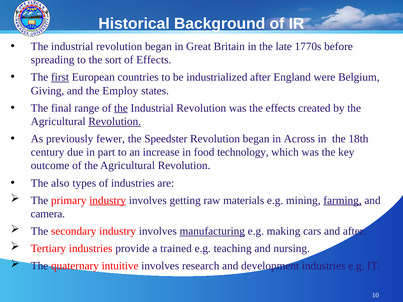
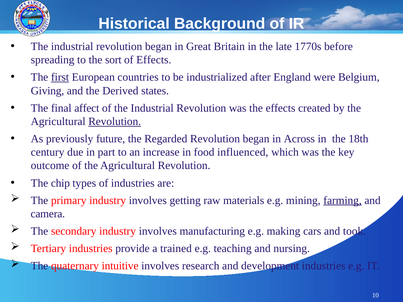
Employ: Employ -> Derived
range: range -> affect
the at (121, 108) underline: present -> none
fewer: fewer -> future
Speedster: Speedster -> Regarded
technology: technology -> influenced
also: also -> chip
industry at (108, 200) underline: present -> none
manufacturing underline: present -> none
and after: after -> took
